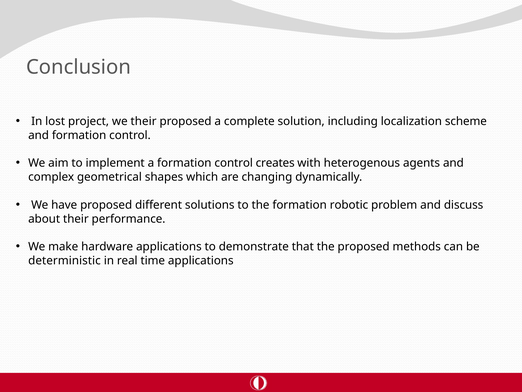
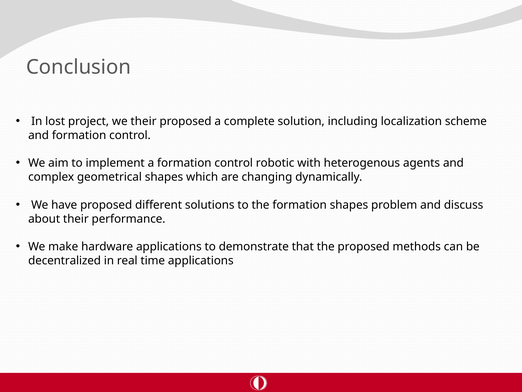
creates: creates -> robotic
formation robotic: robotic -> shapes
deterministic: deterministic -> decentralized
